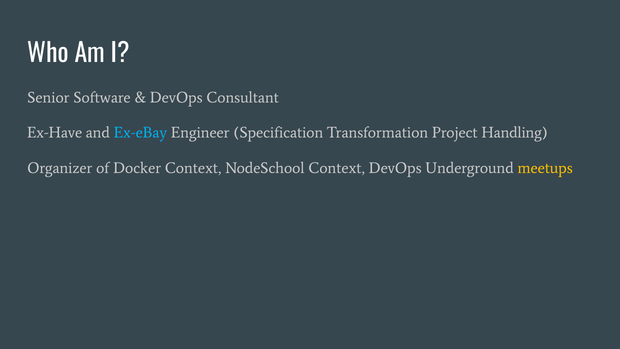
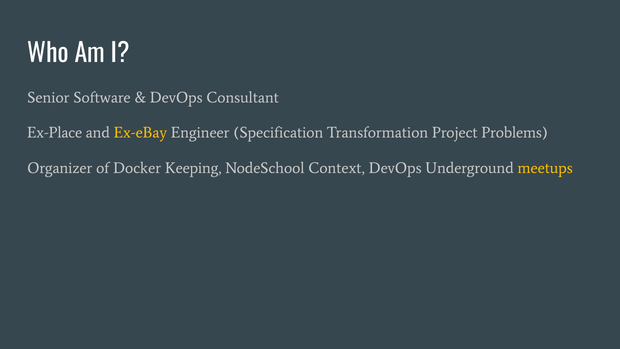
Ex-Have: Ex-Have -> Ex-Place
Ex-eBay colour: light blue -> yellow
Handling: Handling -> Problems
Docker Context: Context -> Keeping
